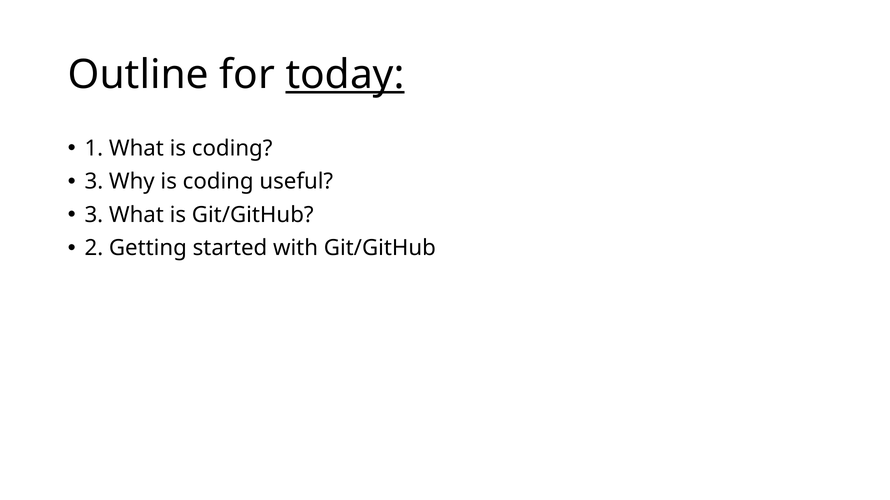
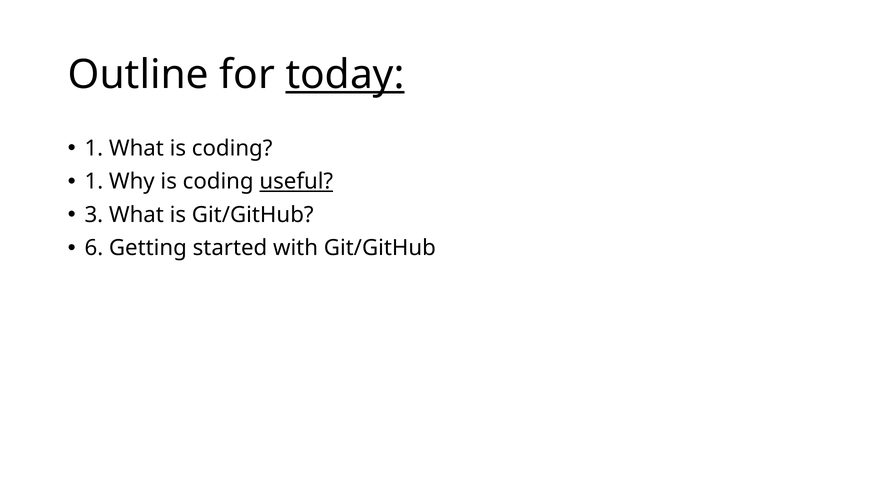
3 at (94, 182): 3 -> 1
useful underline: none -> present
2: 2 -> 6
